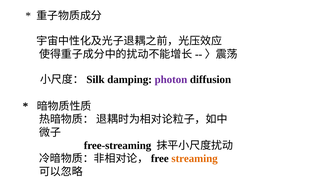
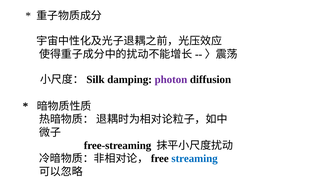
streaming colour: orange -> blue
